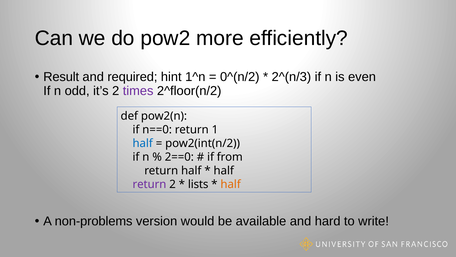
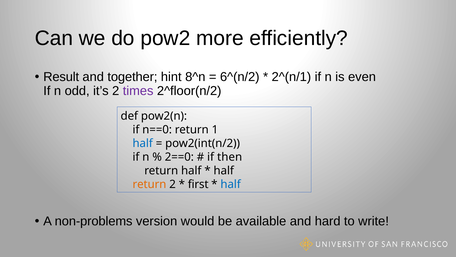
required: required -> together
1^n: 1^n -> 8^n
0^(n/2: 0^(n/2 -> 6^(n/2
2^(n/3: 2^(n/3 -> 2^(n/1
from: from -> then
return at (149, 184) colour: purple -> orange
lists: lists -> first
half at (231, 184) colour: orange -> blue
